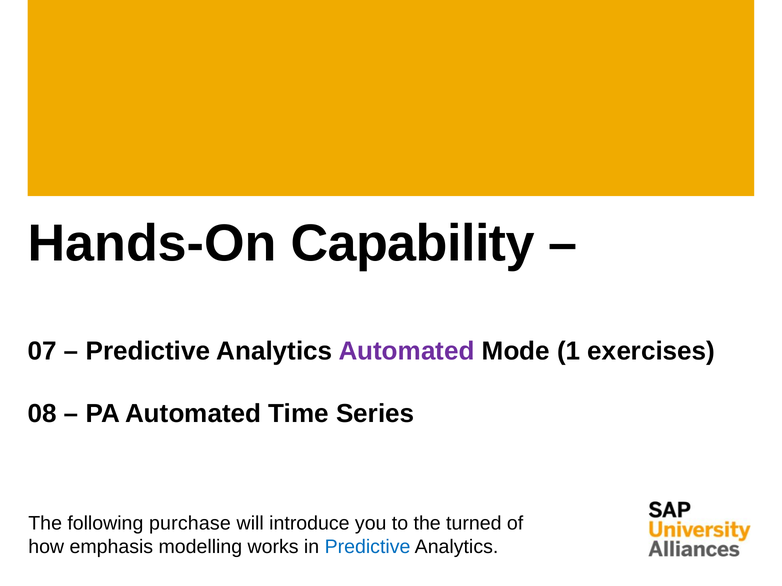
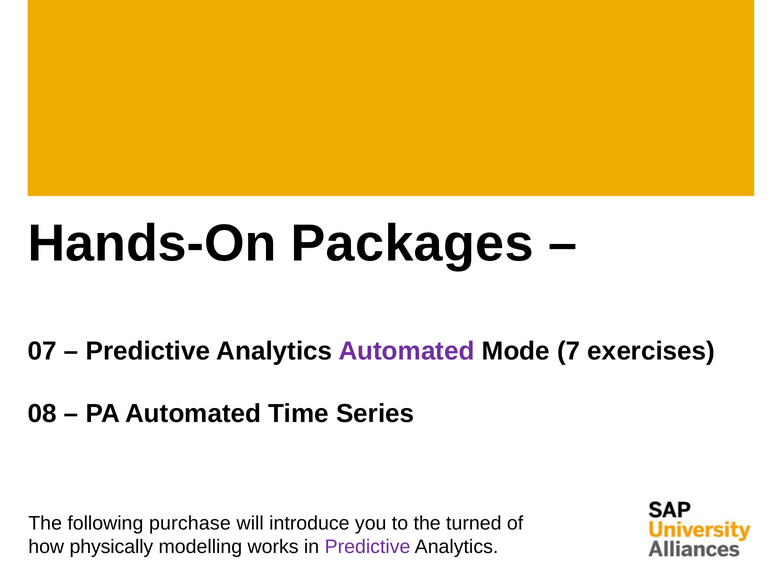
Capability: Capability -> Packages
1: 1 -> 7
emphasis: emphasis -> physically
Predictive at (368, 547) colour: blue -> purple
